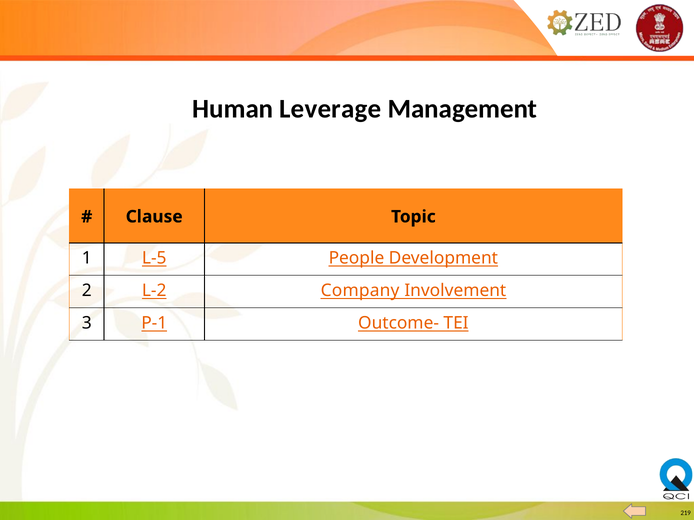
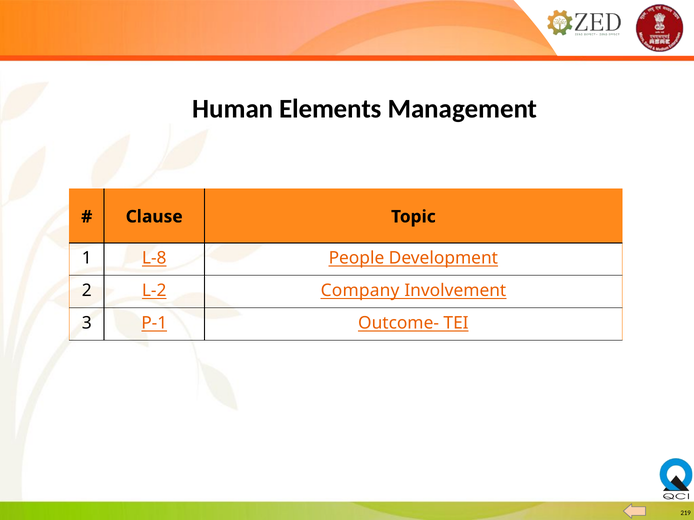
Leverage: Leverage -> Elements
L-5: L-5 -> L-8
